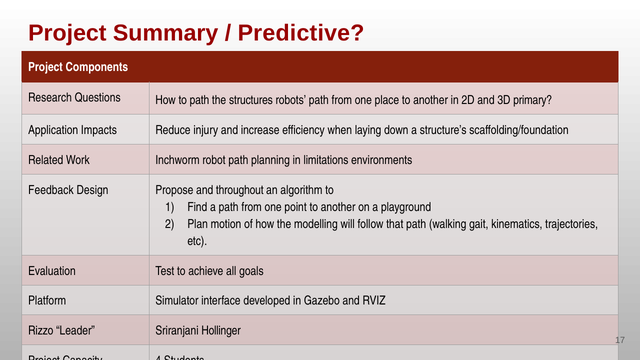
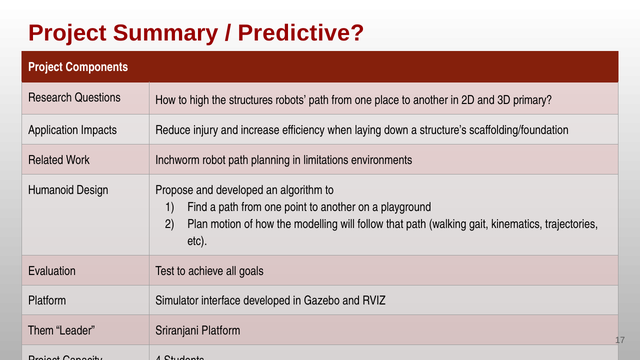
to path: path -> high
Feedback: Feedback -> Humanoid
and throughout: throughout -> developed
Rizzo: Rizzo -> Them
Sriranjani Hollinger: Hollinger -> Platform
